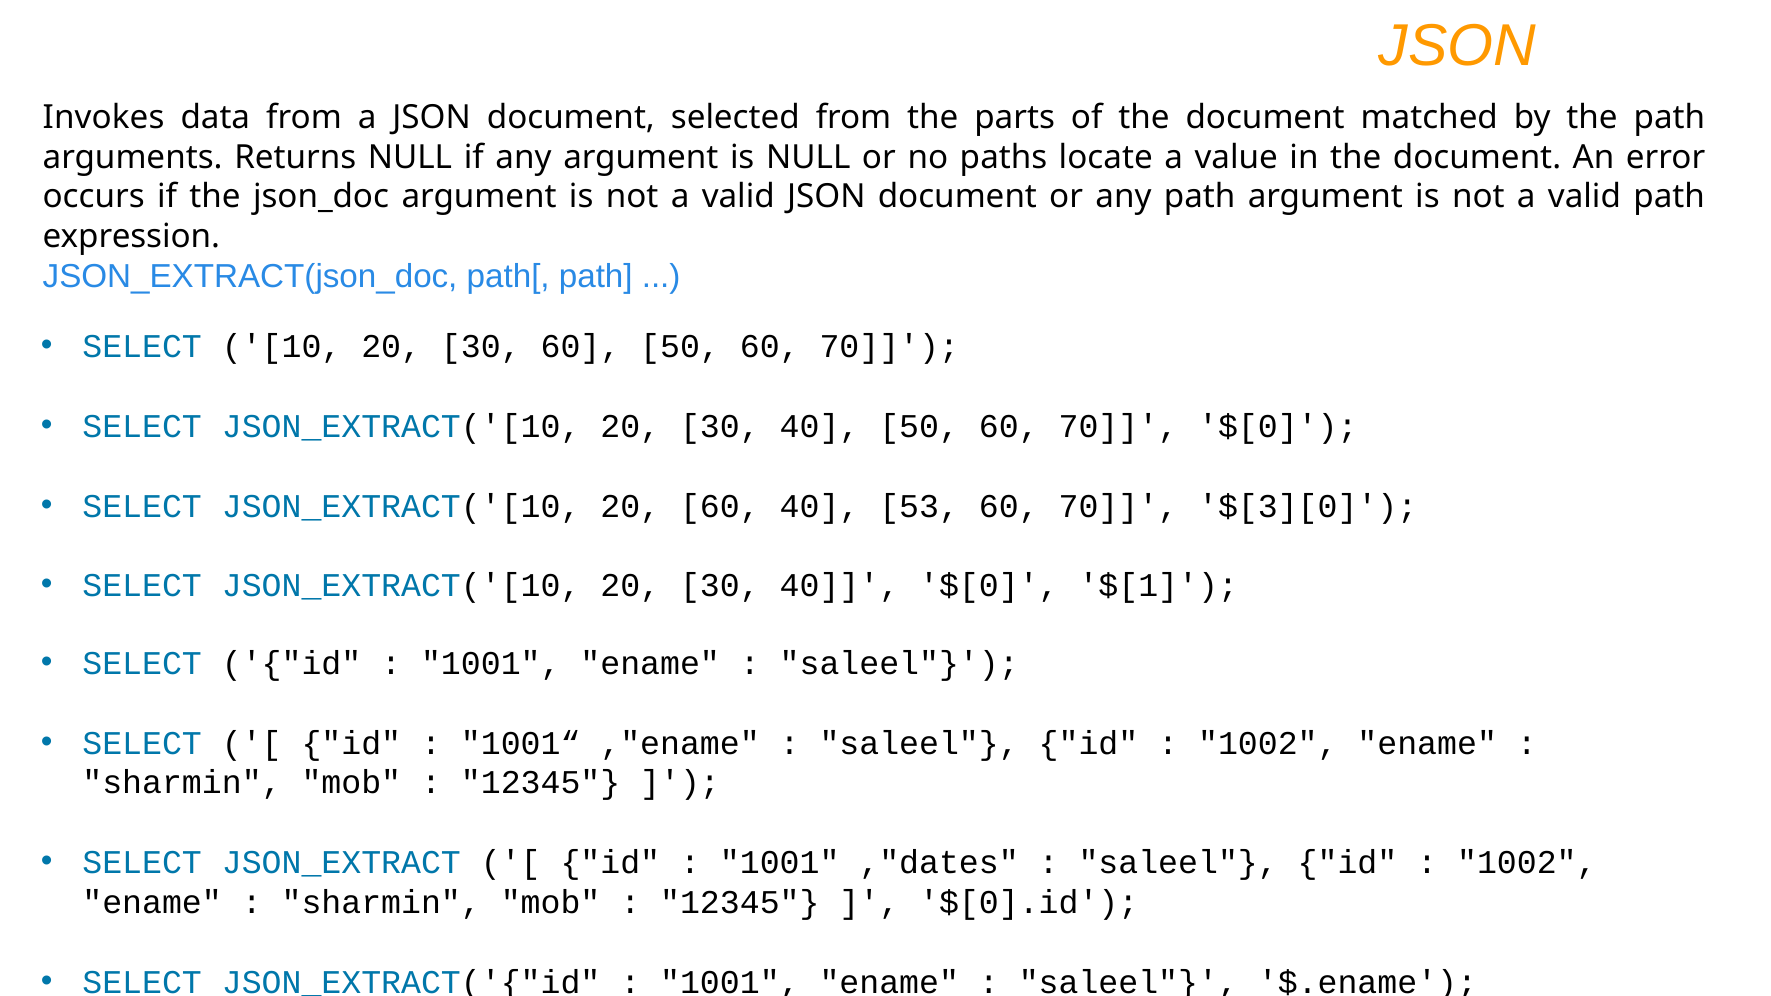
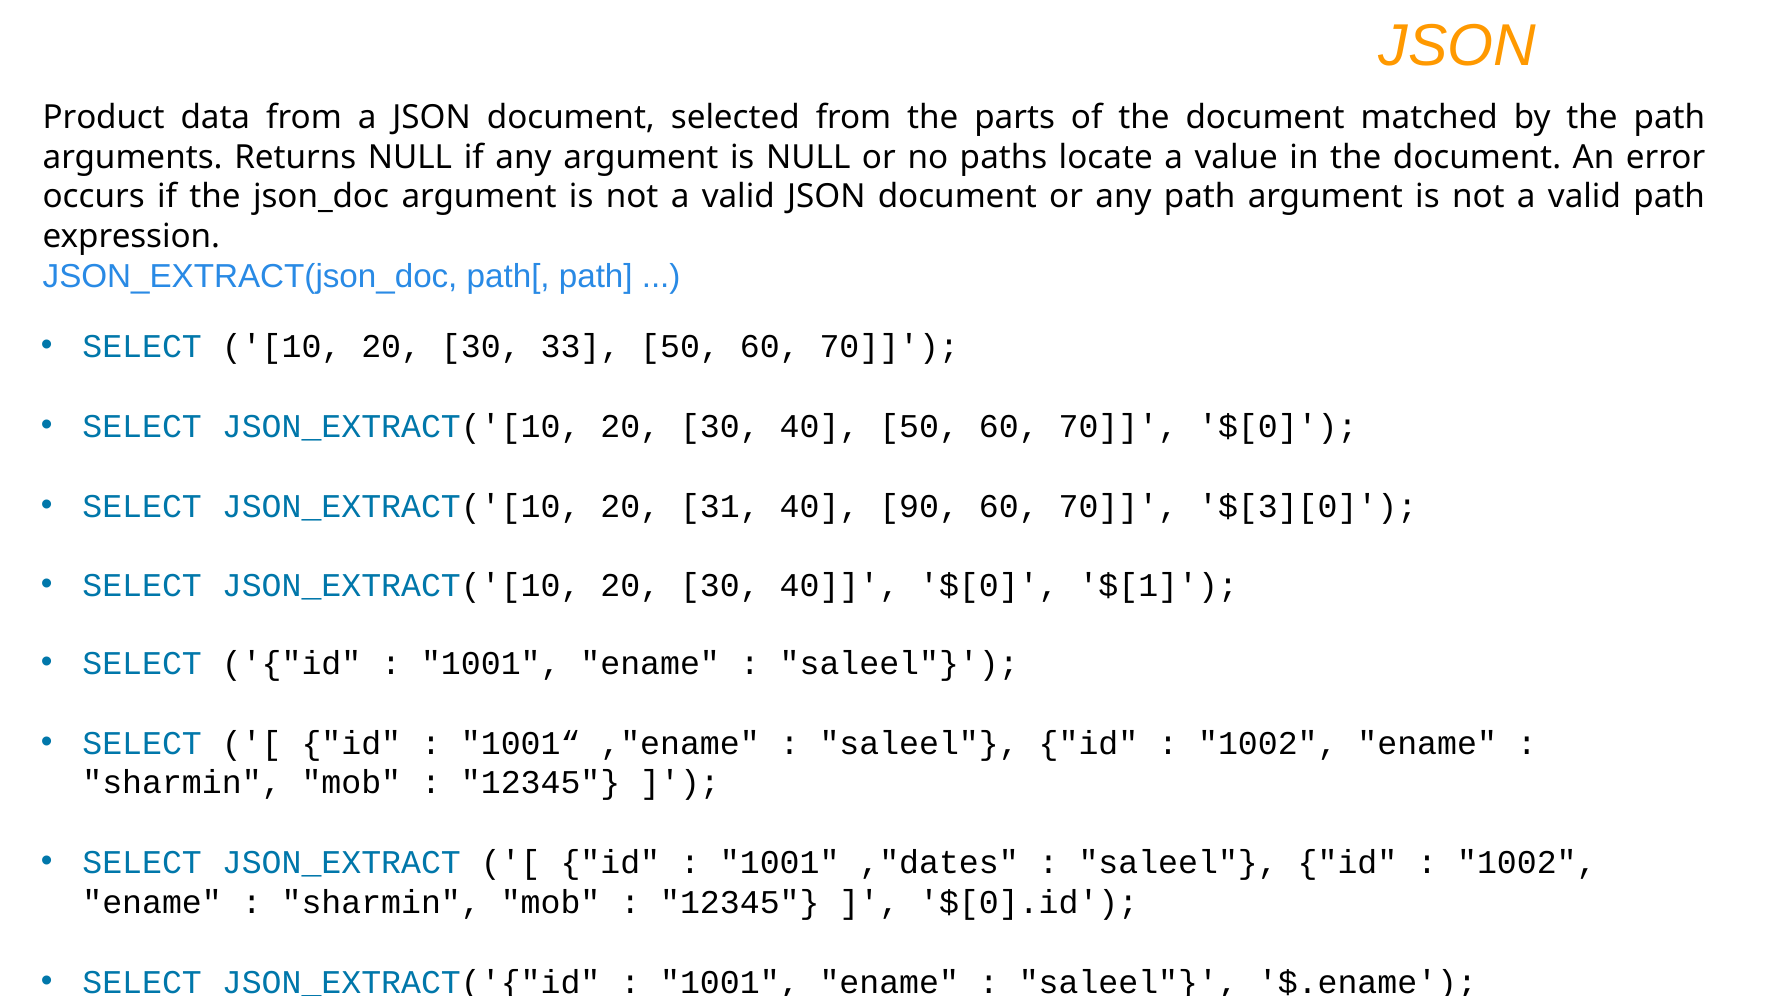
Invokes: Invokes -> Product
30 60: 60 -> 33
20 60: 60 -> 31
53: 53 -> 90
